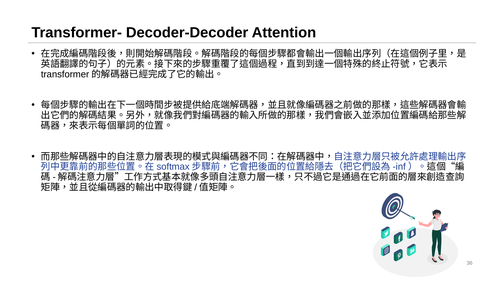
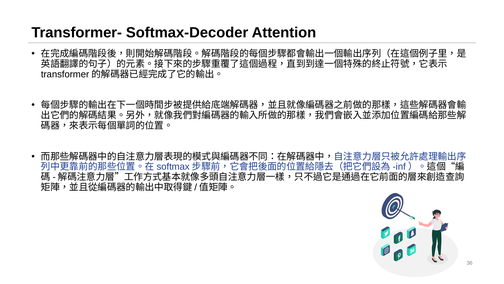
Decoder-Decoder: Decoder-Decoder -> Softmax-Decoder
